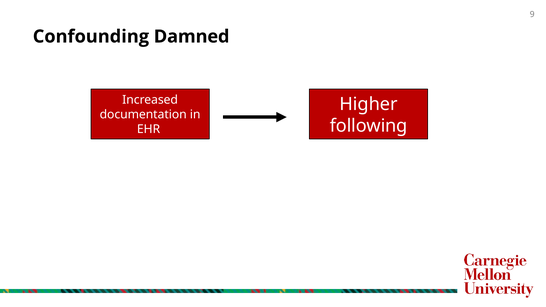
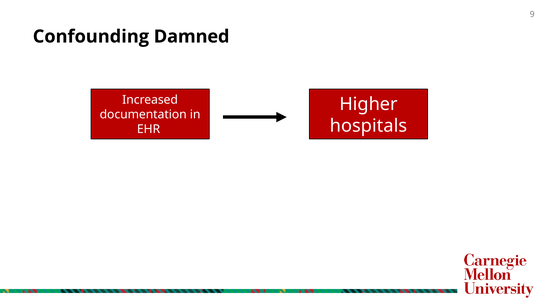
following: following -> hospitals
